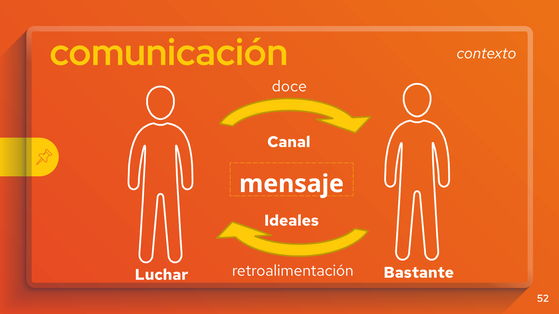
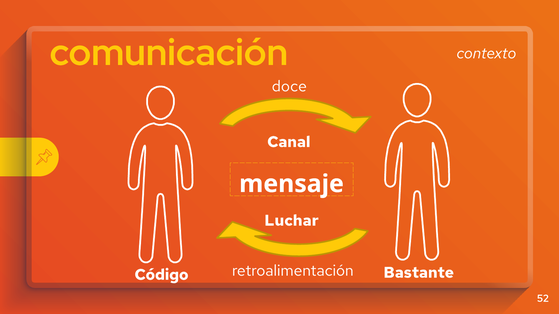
Ideales: Ideales -> Luchar
Luchar: Luchar -> Código
